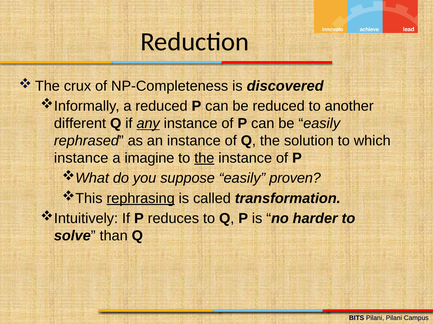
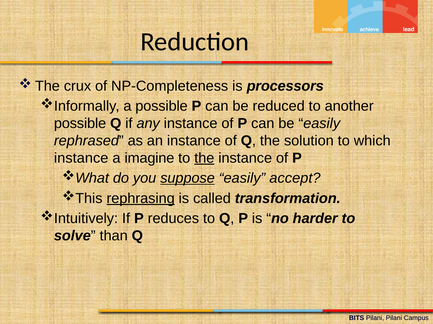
discovered: discovered -> processors
a reduced: reduced -> possible
different at (80, 124): different -> possible
any underline: present -> none
suppose underline: none -> present
proven: proven -> accept
